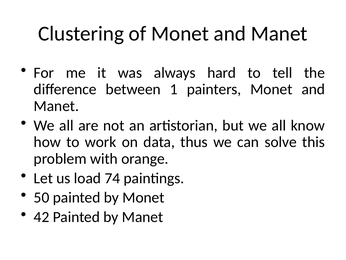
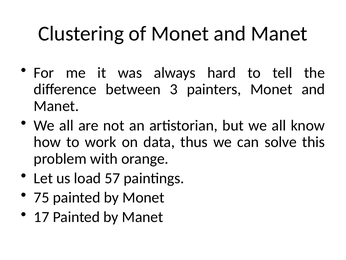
1: 1 -> 3
74: 74 -> 57
50: 50 -> 75
42: 42 -> 17
